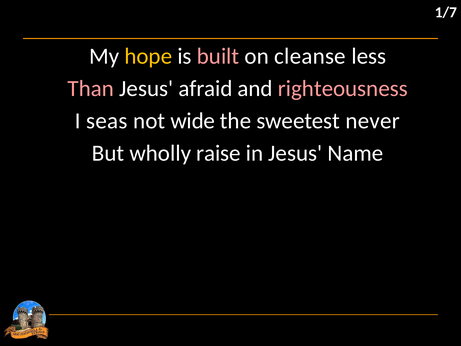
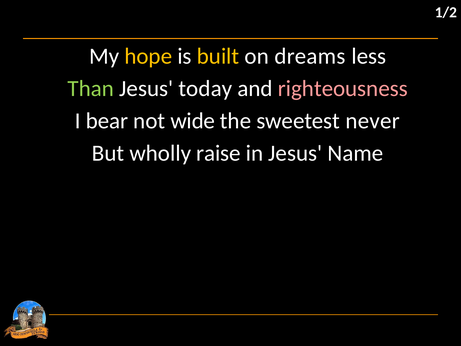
1/7: 1/7 -> 1/2
built colour: pink -> yellow
cleanse: cleanse -> dreams
Than colour: pink -> light green
afraid: afraid -> today
seas: seas -> bear
